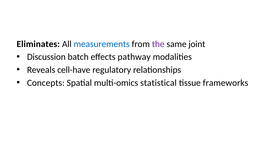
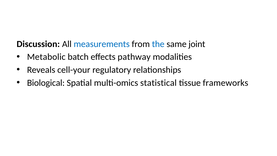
Eliminates: Eliminates -> Discussion
the colour: purple -> blue
Discussion: Discussion -> Metabolic
cell-have: cell-have -> cell-your
Concepts: Concepts -> Biological
